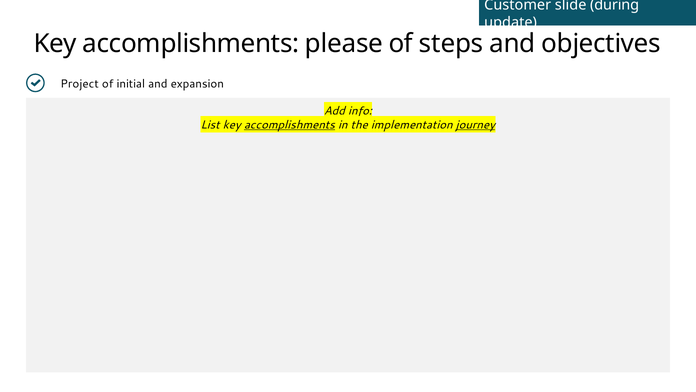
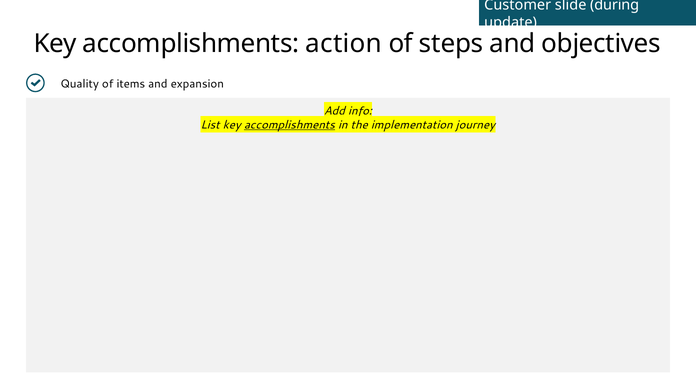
please: please -> action
Project: Project -> Quality
initial: initial -> items
journey underline: present -> none
